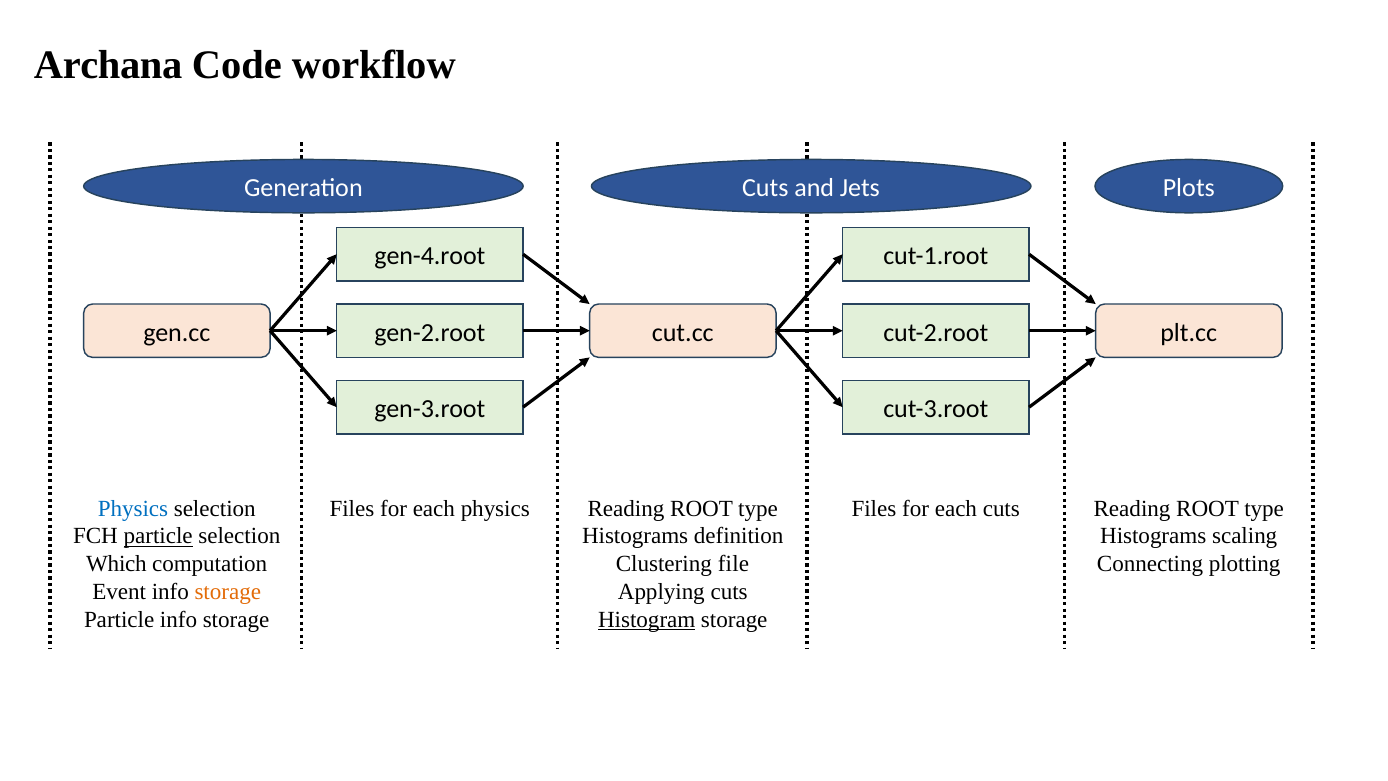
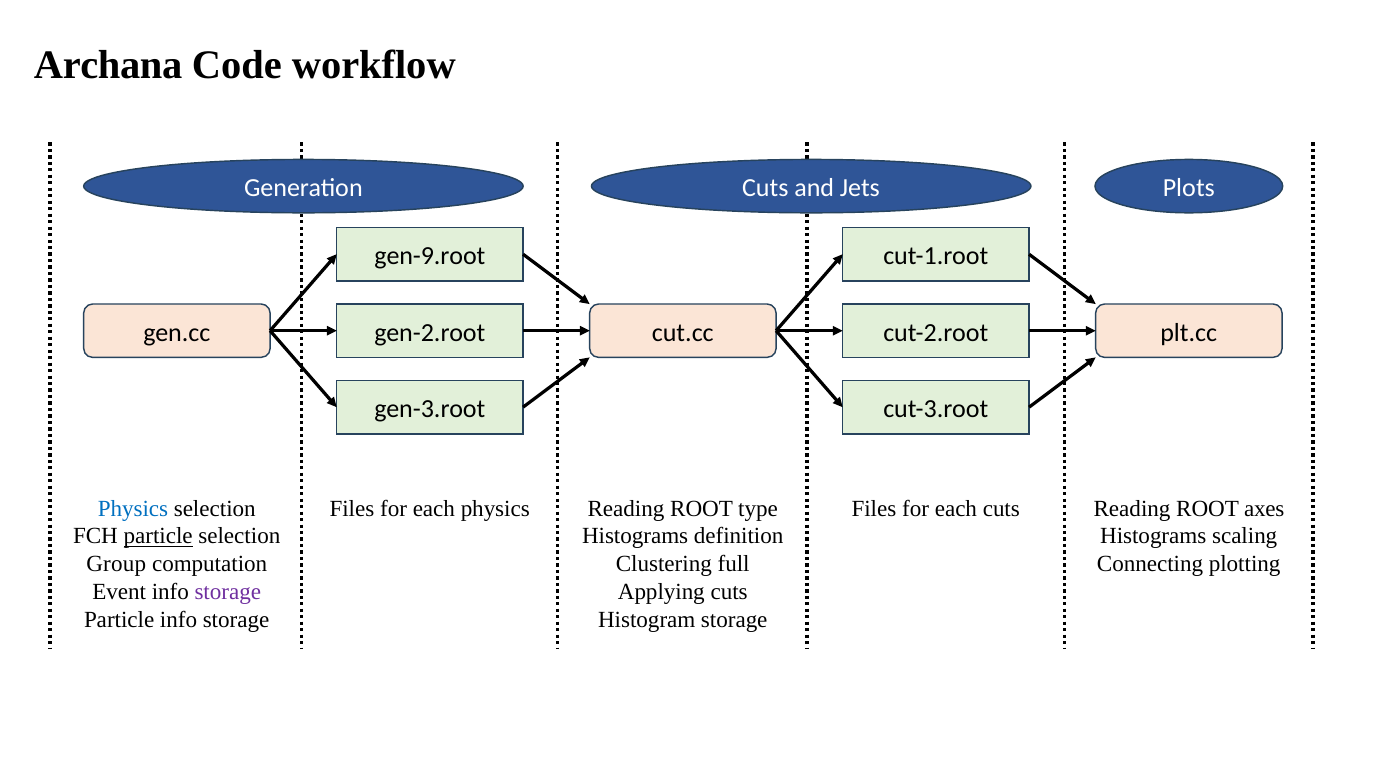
gen-4.root: gen-4.root -> gen-9.root
type at (1264, 508): type -> axes
Which: Which -> Group
file: file -> full
storage at (228, 592) colour: orange -> purple
Histogram underline: present -> none
